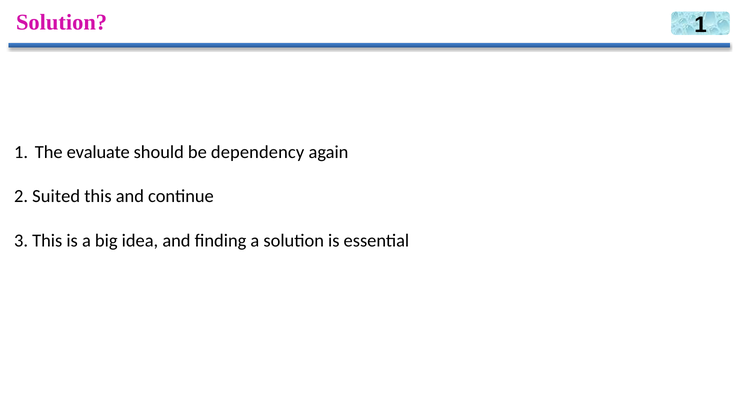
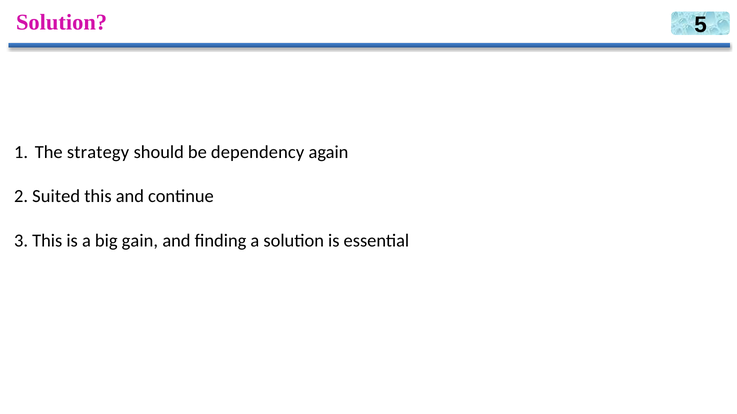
Solution 1: 1 -> 5
evaluate: evaluate -> strategy
idea: idea -> gain
